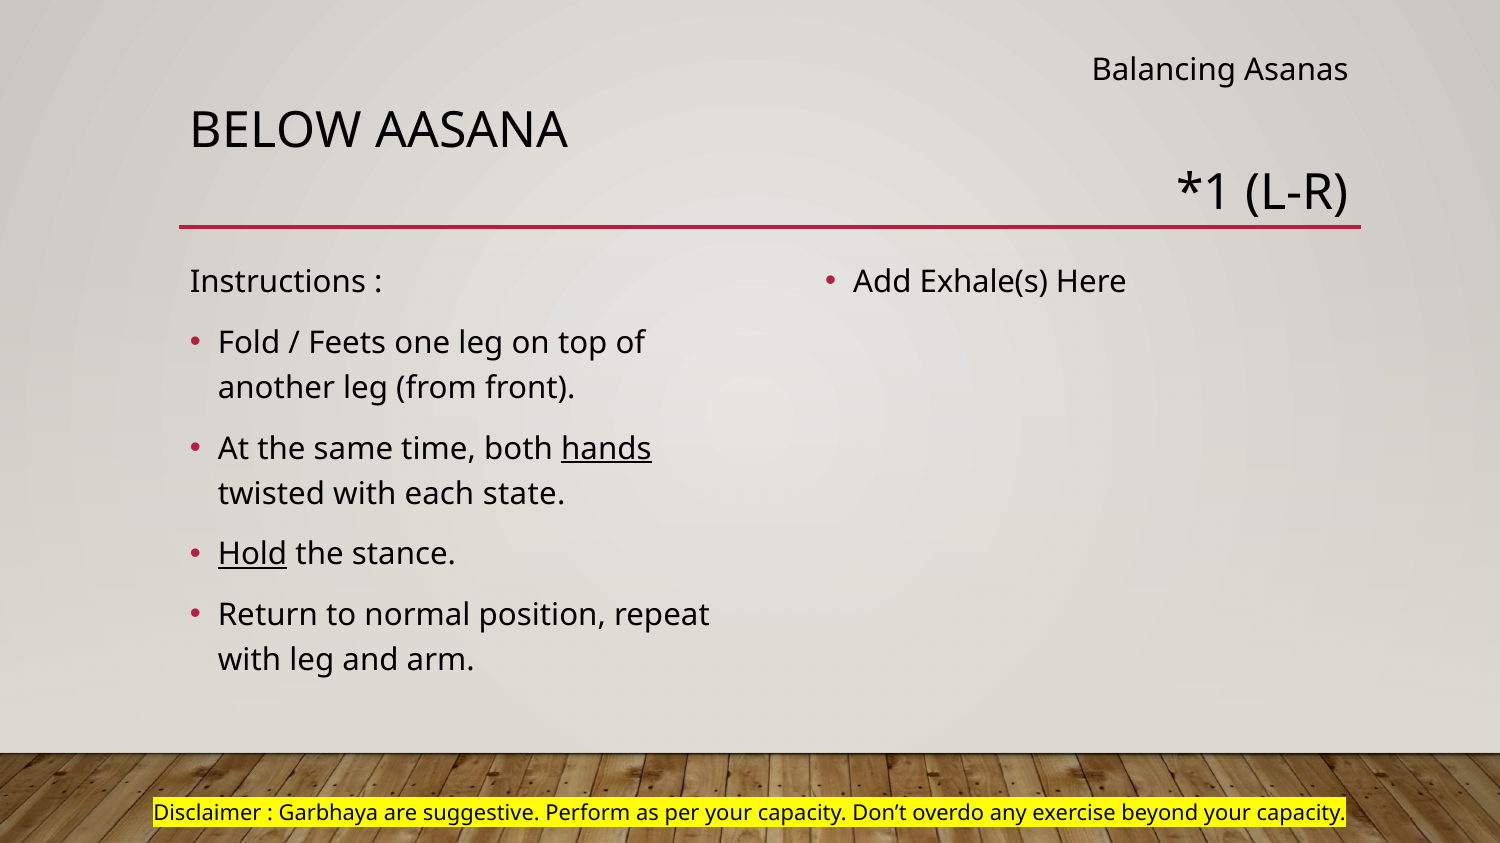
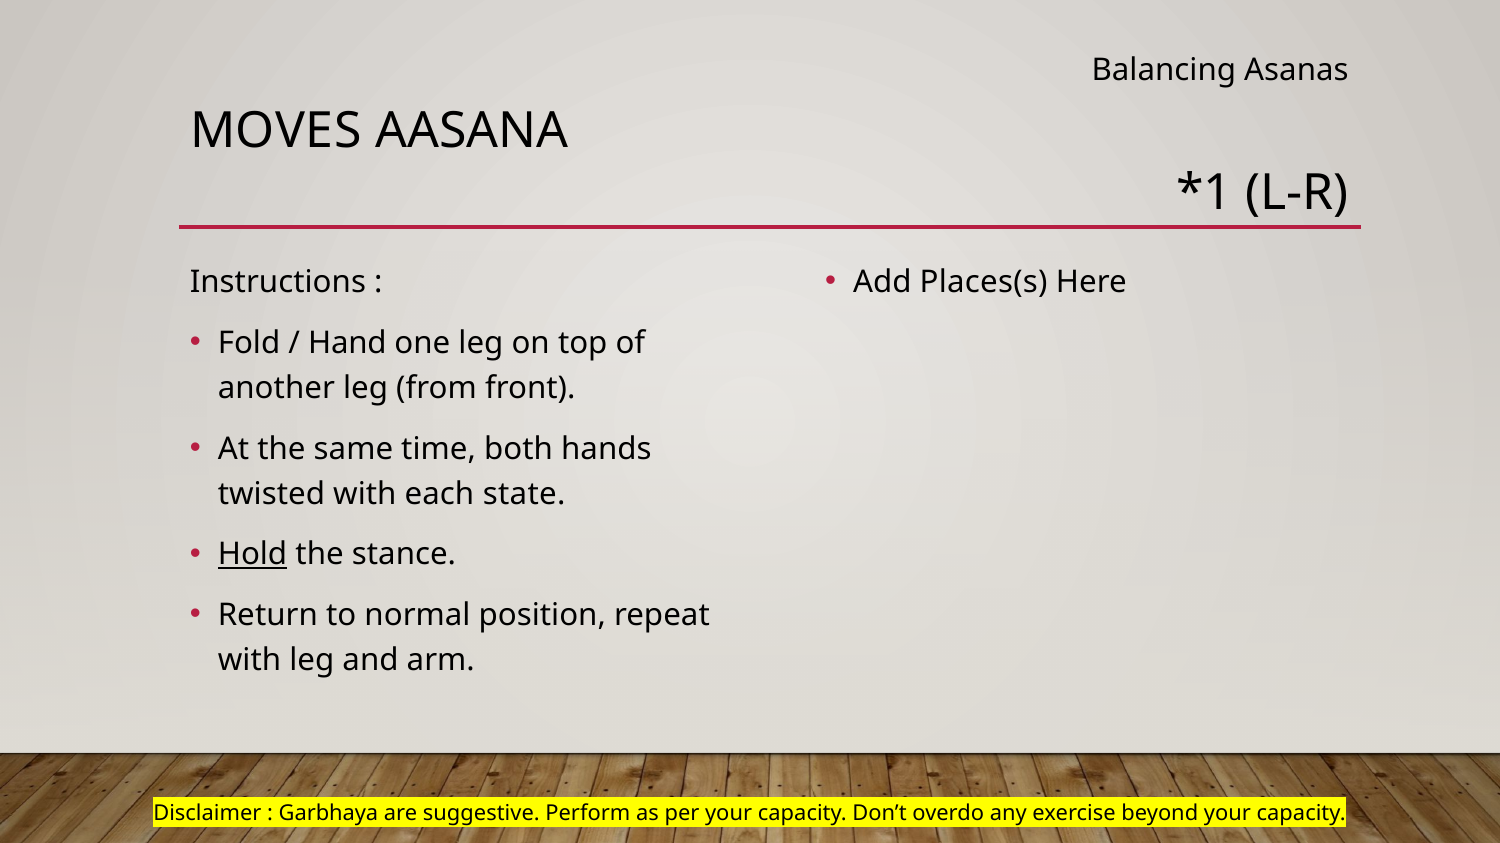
BELOW: BELOW -> MOVES
Exhale(s: Exhale(s -> Places(s
Feets: Feets -> Hand
hands underline: present -> none
